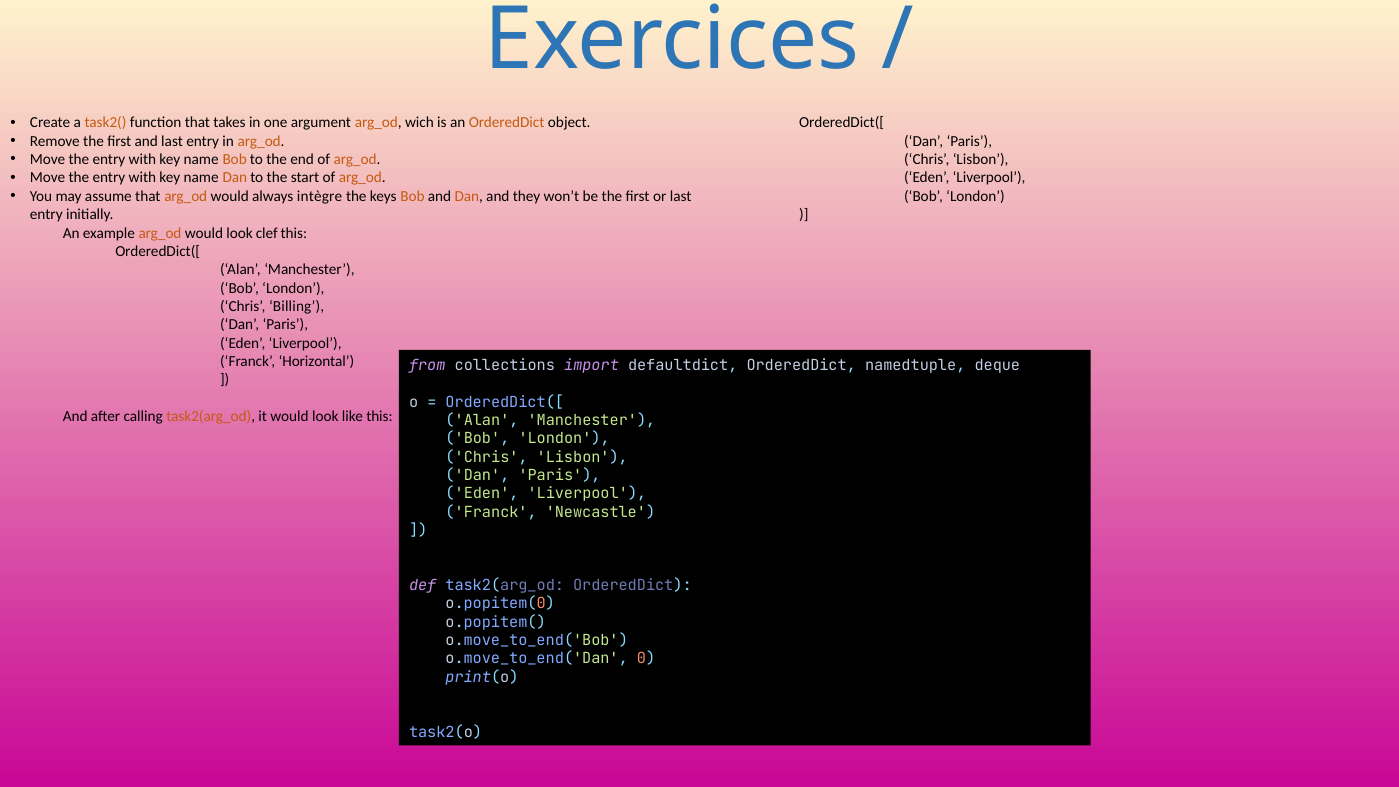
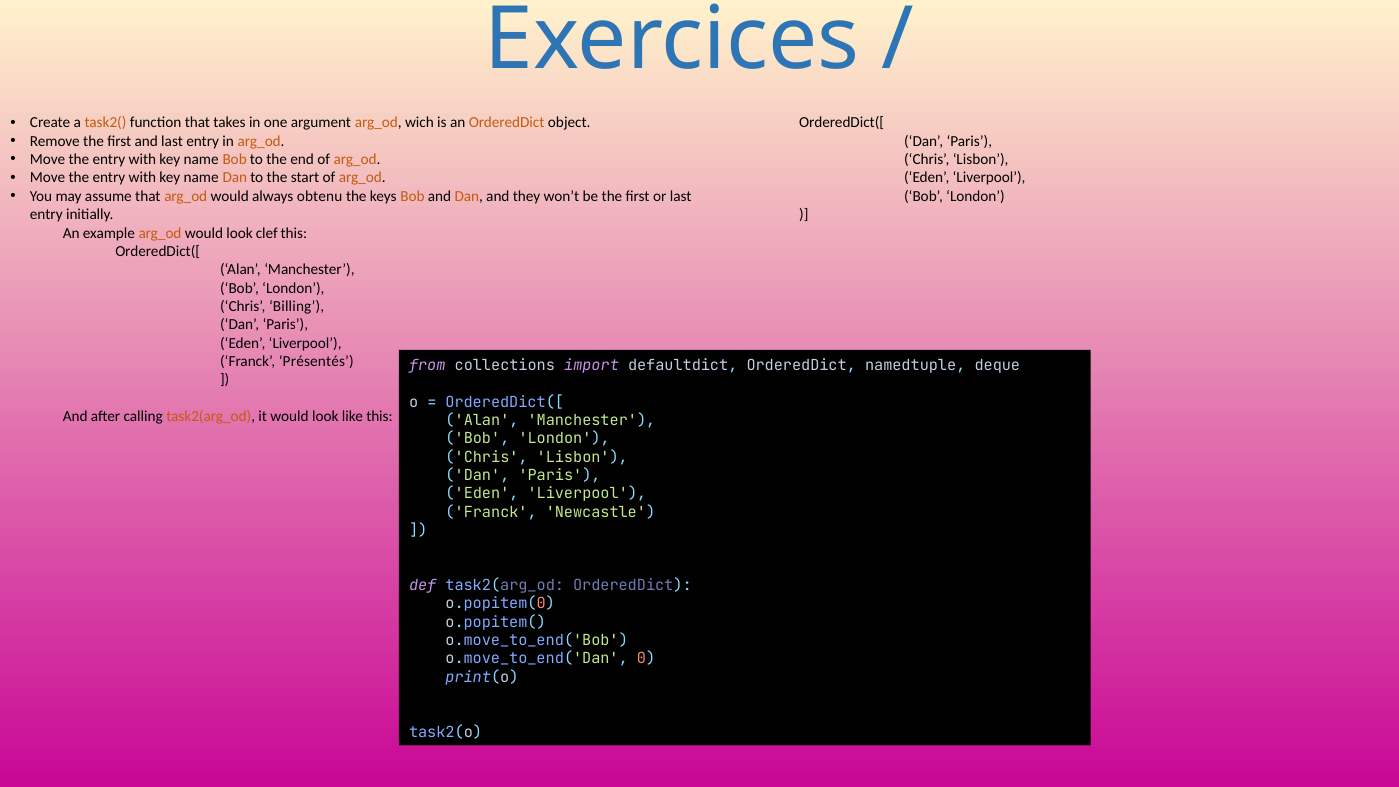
intègre: intègre -> obtenu
Horizontal: Horizontal -> Présentés
